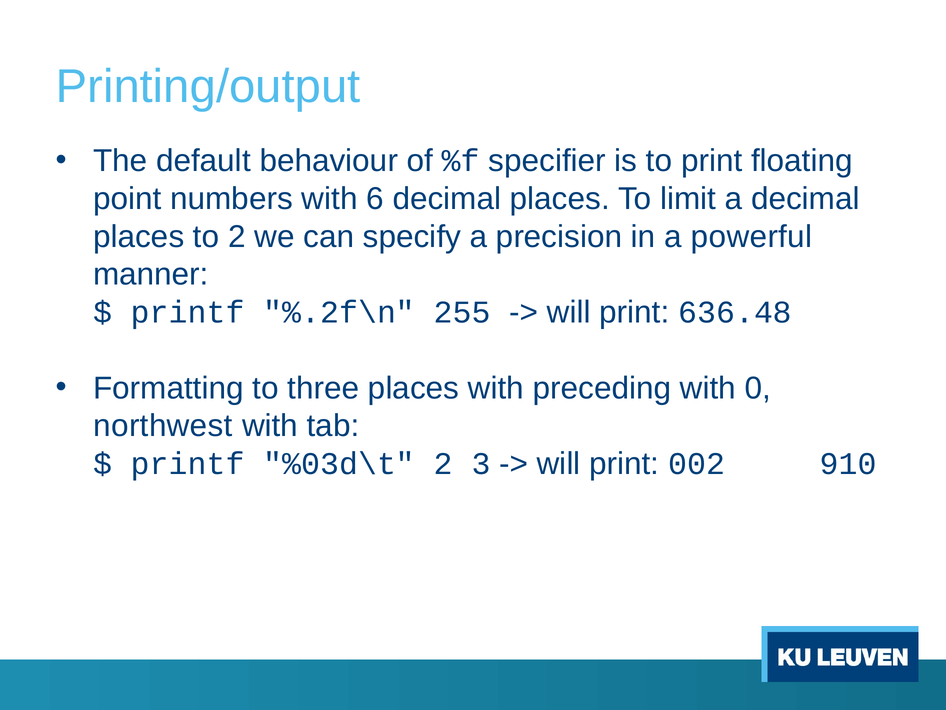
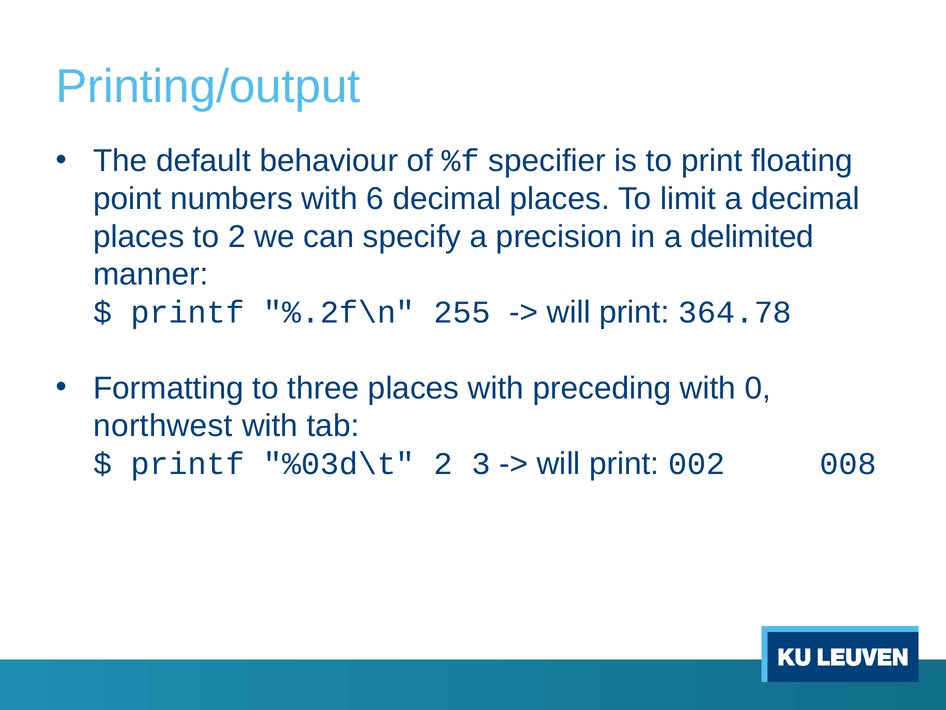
powerful: powerful -> delimited
636.48: 636.48 -> 364.78
910: 910 -> 008
